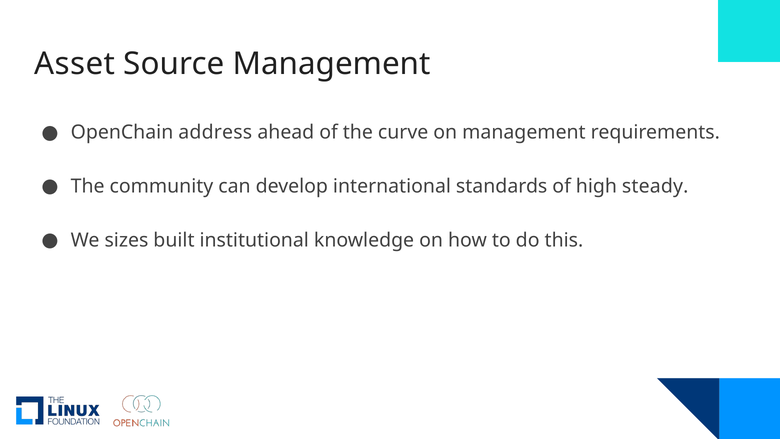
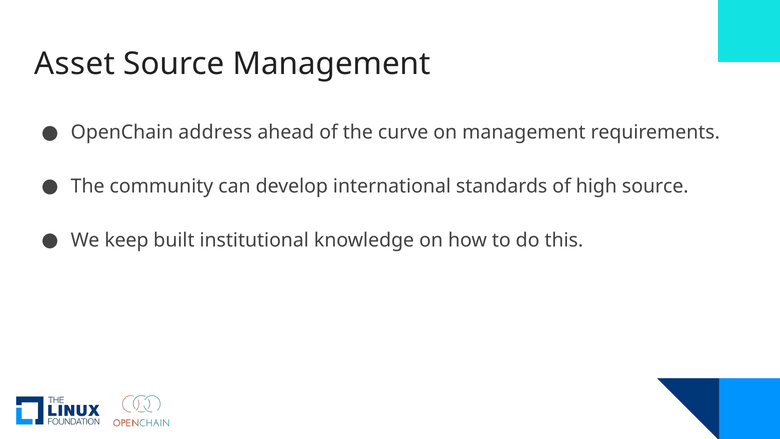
high steady: steady -> source
sizes: sizes -> keep
